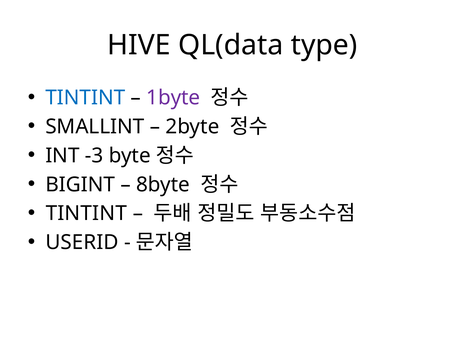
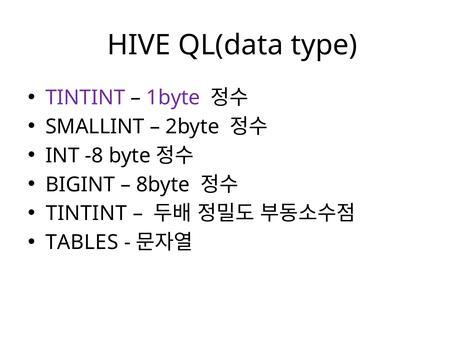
TINTINT at (85, 98) colour: blue -> purple
-3: -3 -> -8
USERID: USERID -> TABLES
